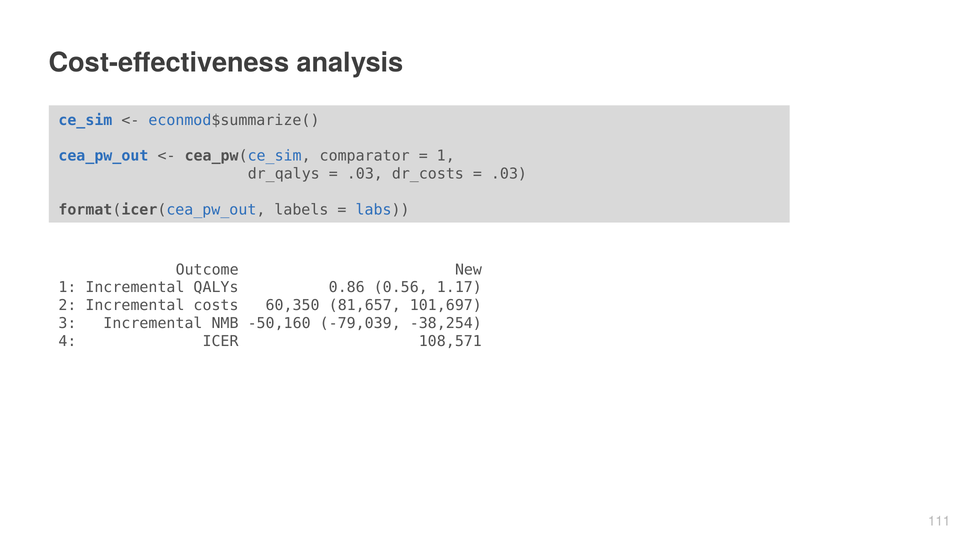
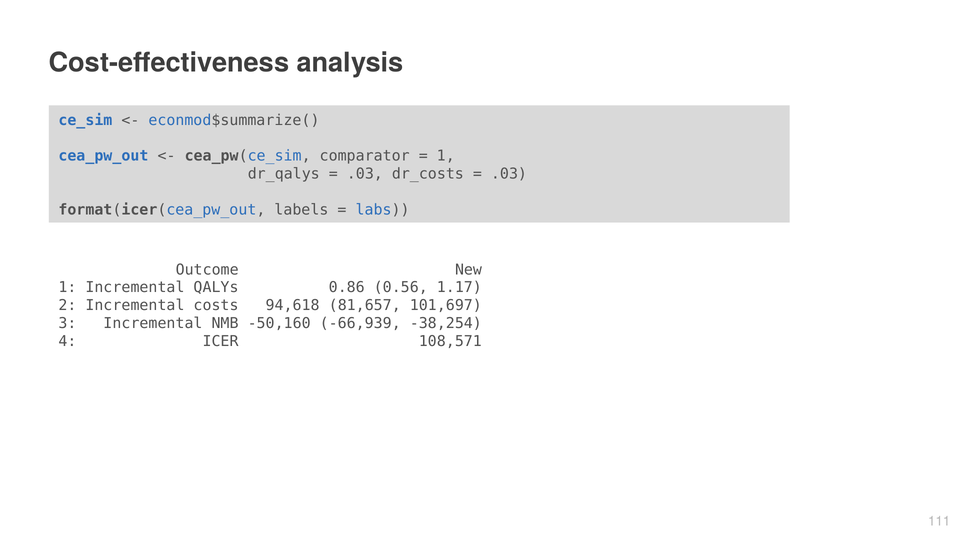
60,350: 60,350 -> 94,618
-79,039: -79,039 -> -66,939
